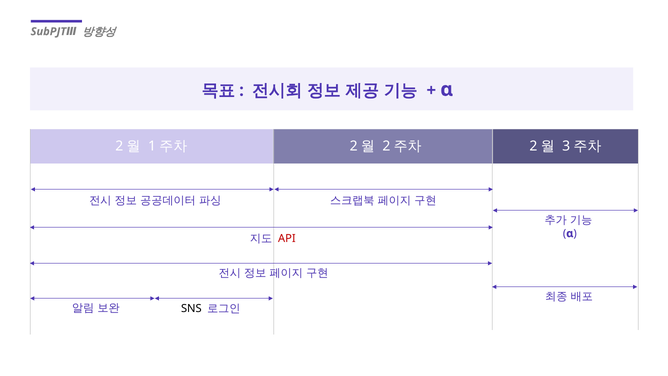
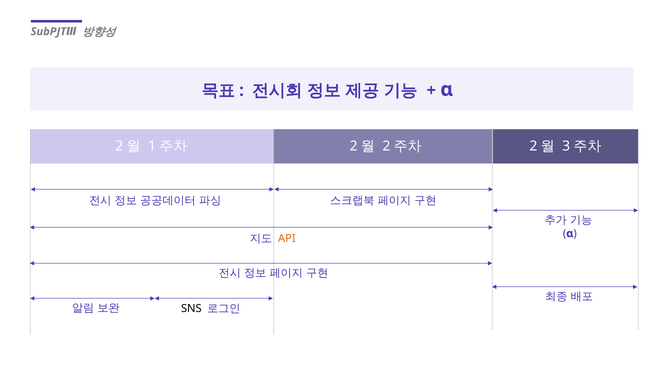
API colour: red -> orange
